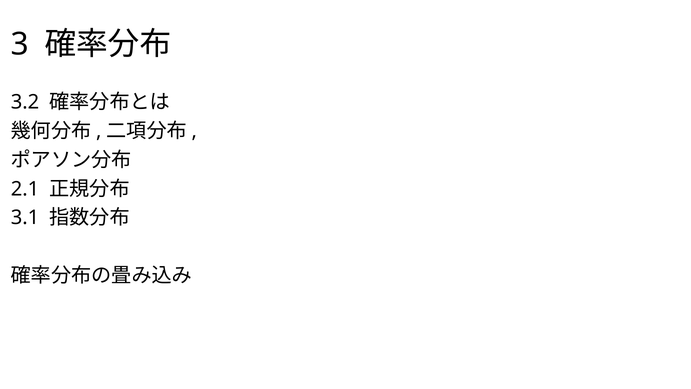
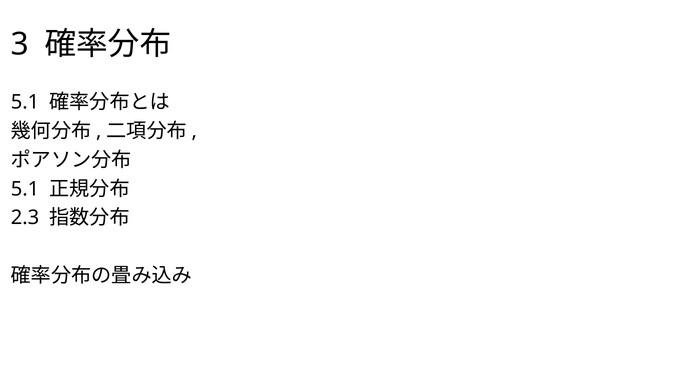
3.2 at (25, 102): 3.2 -> 5.1
2.1 at (25, 189): 2.1 -> 5.1
3.1: 3.1 -> 2.3
